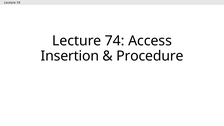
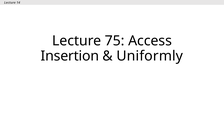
74: 74 -> 75
Procedure: Procedure -> Uniformly
